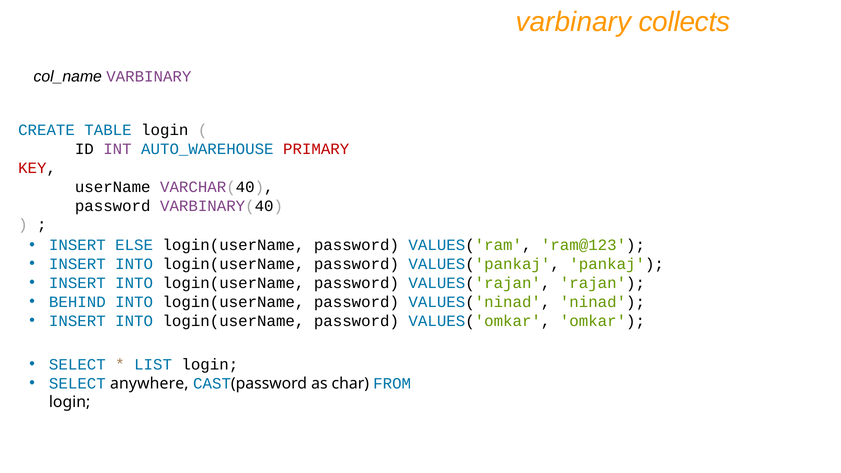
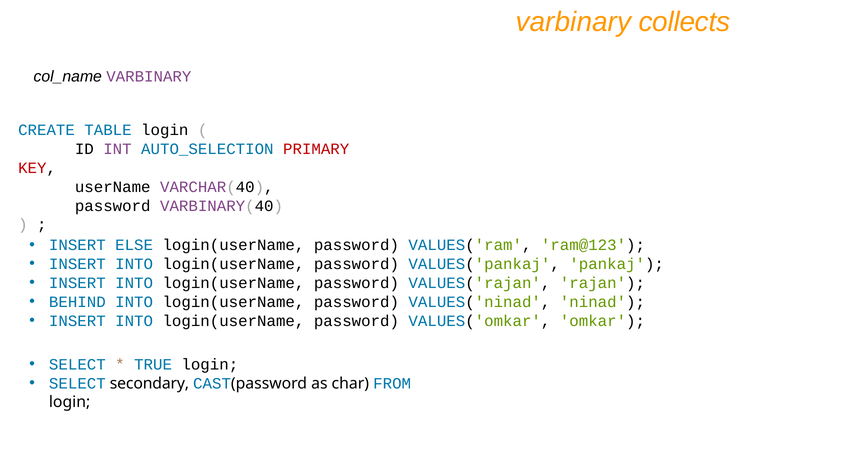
AUTO_WAREHOUSE: AUTO_WAREHOUSE -> AUTO_SELECTION
LIST: LIST -> TRUE
anywhere: anywhere -> secondary
